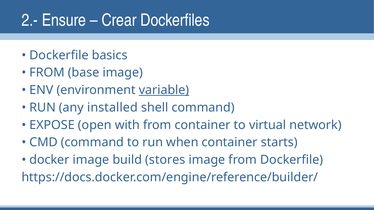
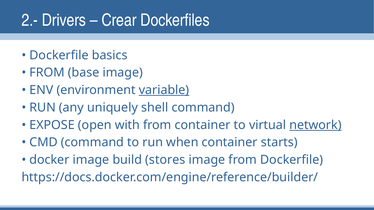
Ensure: Ensure -> Drivers
installed: installed -> uniquely
network underline: none -> present
